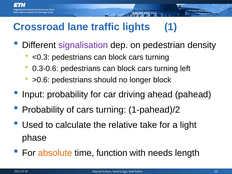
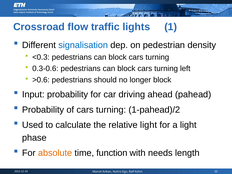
lane: lane -> flow
signalisation colour: purple -> blue
relative take: take -> light
